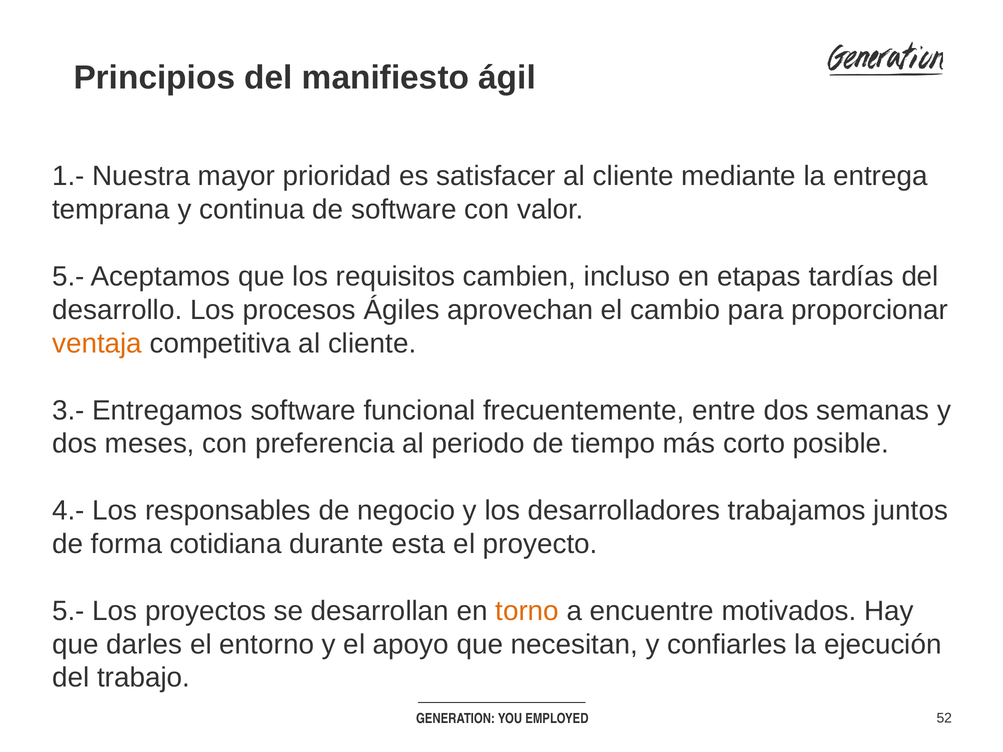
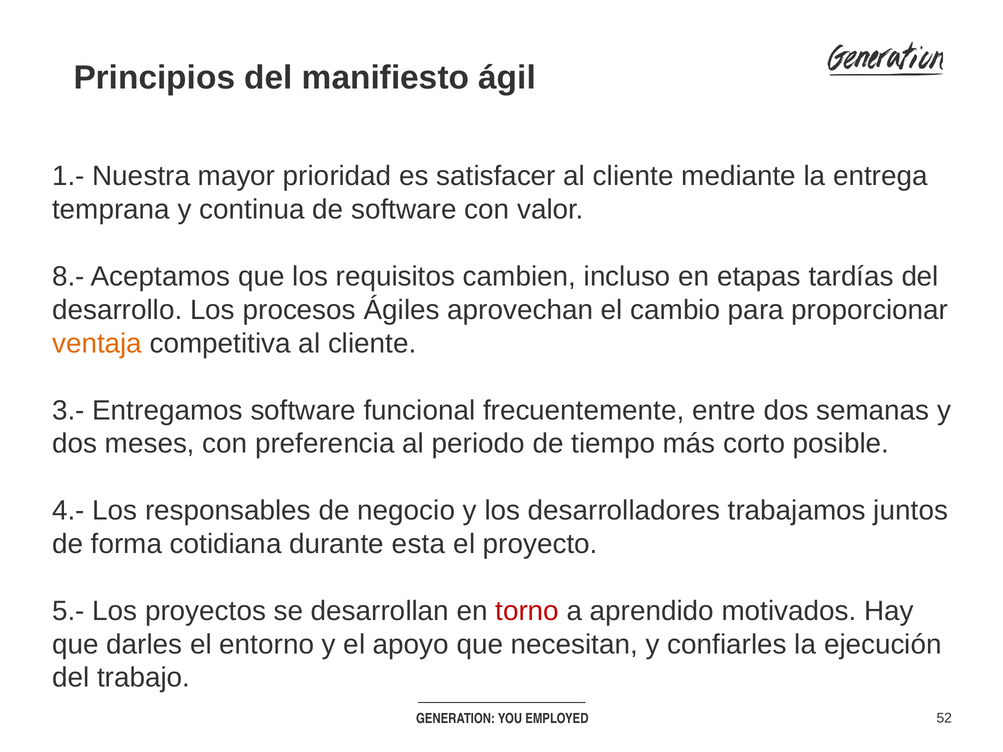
5.- at (68, 277): 5.- -> 8.-
torno colour: orange -> red
encuentre: encuentre -> aprendido
